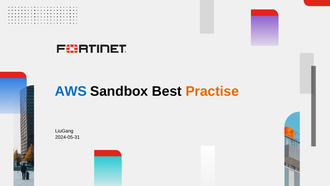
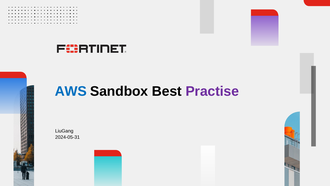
Practise colour: orange -> purple
